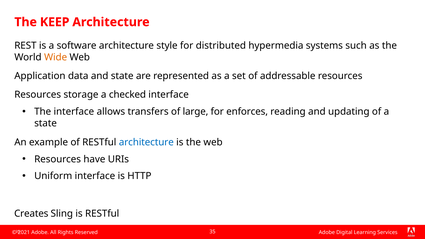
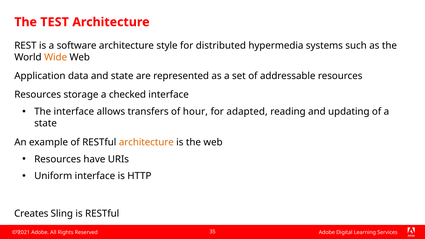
KEEP: KEEP -> TEST
large: large -> hour
enforces: enforces -> adapted
architecture at (146, 142) colour: blue -> orange
